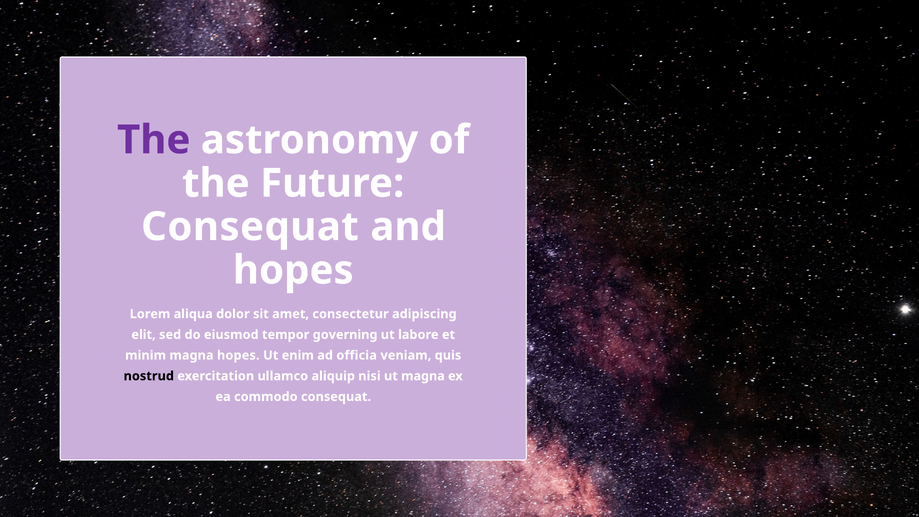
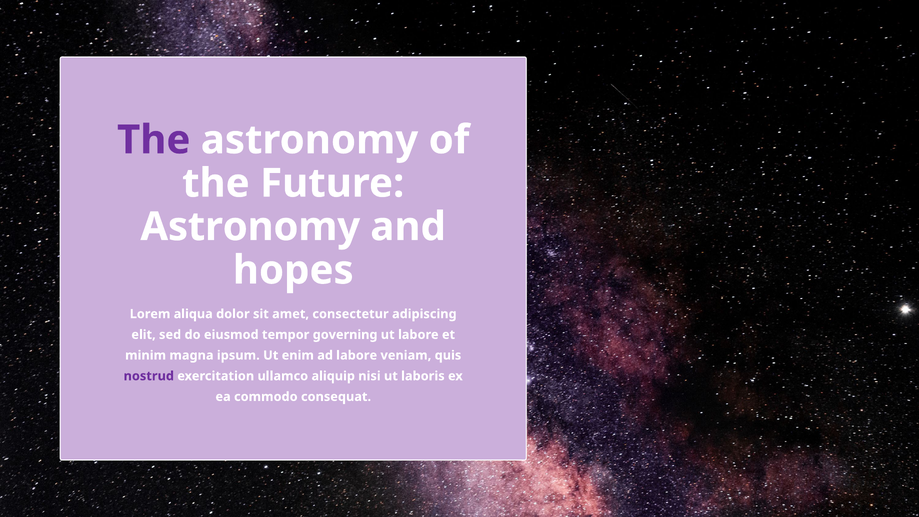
Consequat at (250, 227): Consequat -> Astronomy
magna hopes: hopes -> ipsum
ad officia: officia -> labore
nostrud colour: black -> purple
ut magna: magna -> laboris
